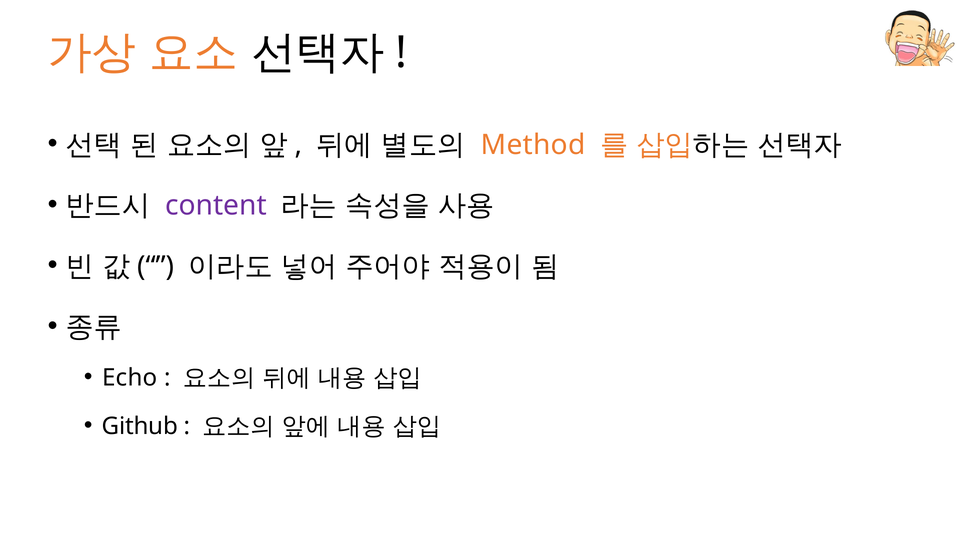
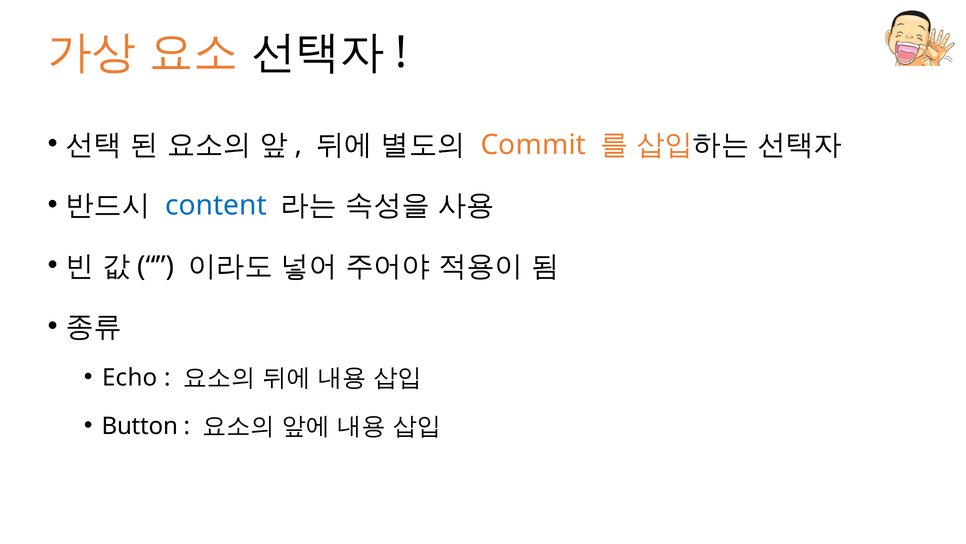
Method: Method -> Commit
content colour: purple -> blue
Github: Github -> Button
